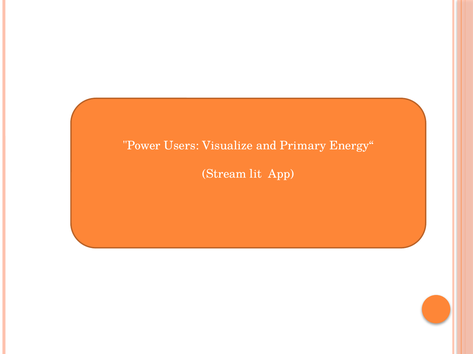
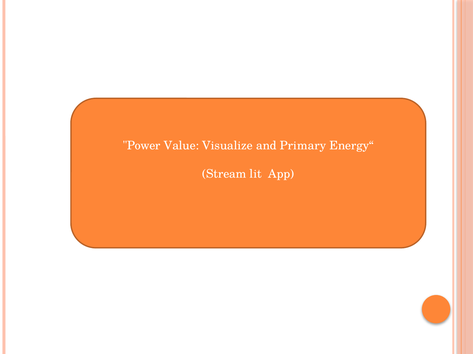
Users: Users -> Value
